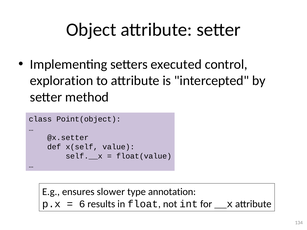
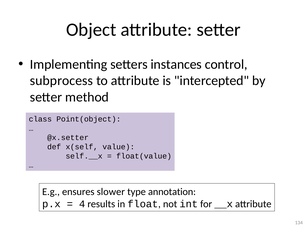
executed: executed -> instances
exploration: exploration -> subprocess
6: 6 -> 4
